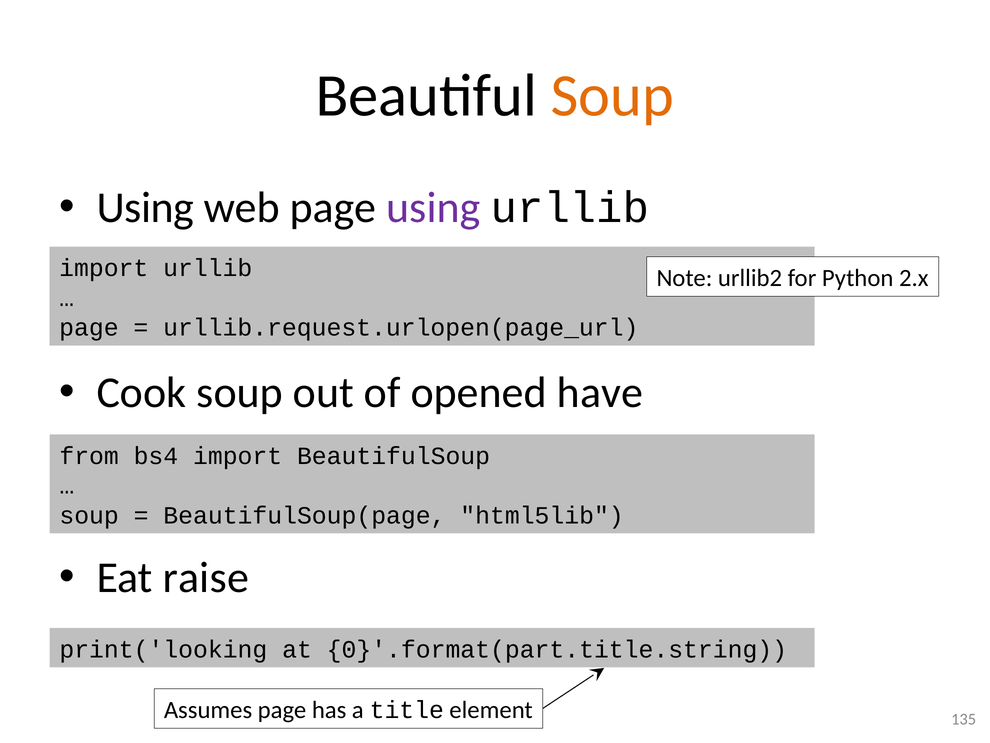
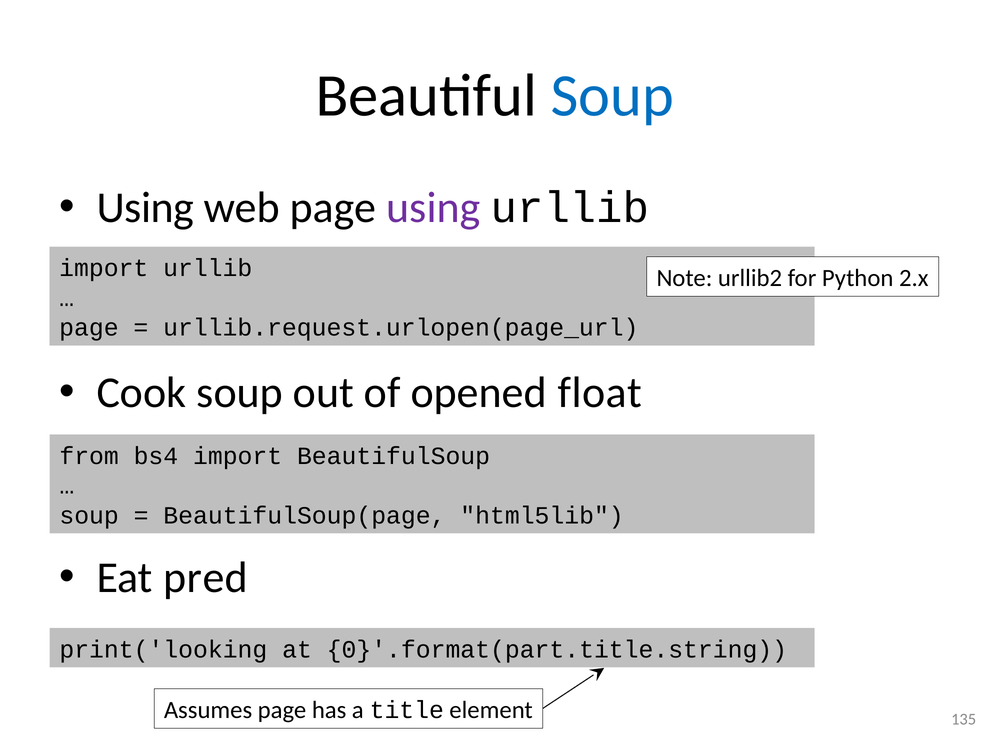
Soup at (612, 96) colour: orange -> blue
have: have -> float
raise: raise -> pred
